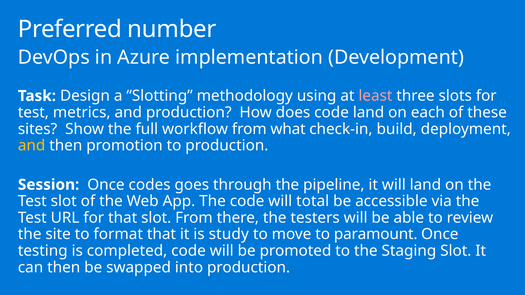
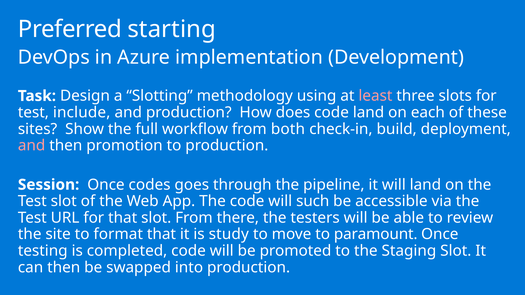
number: number -> starting
metrics: metrics -> include
what: what -> both
and at (32, 146) colour: yellow -> pink
total: total -> such
